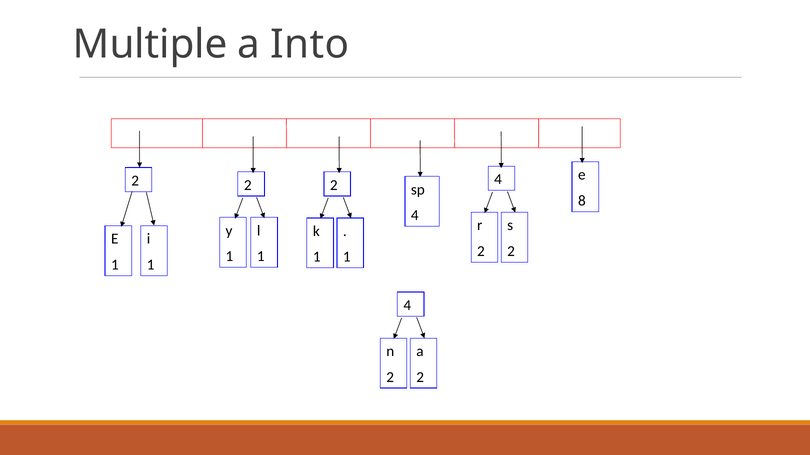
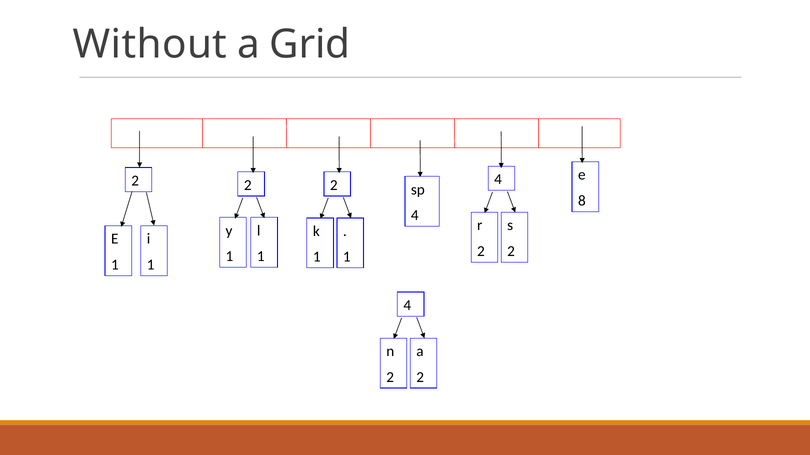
Multiple: Multiple -> Without
Into: Into -> Grid
